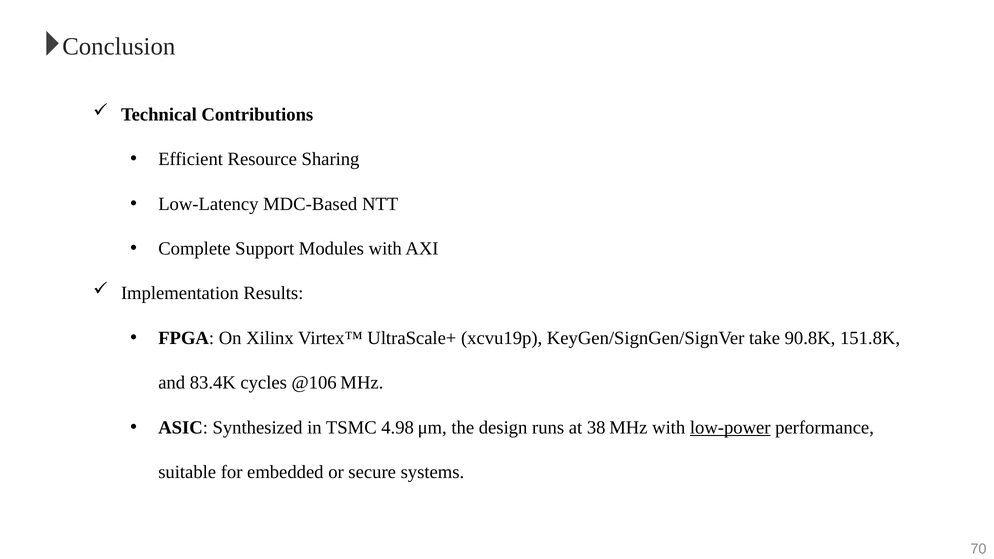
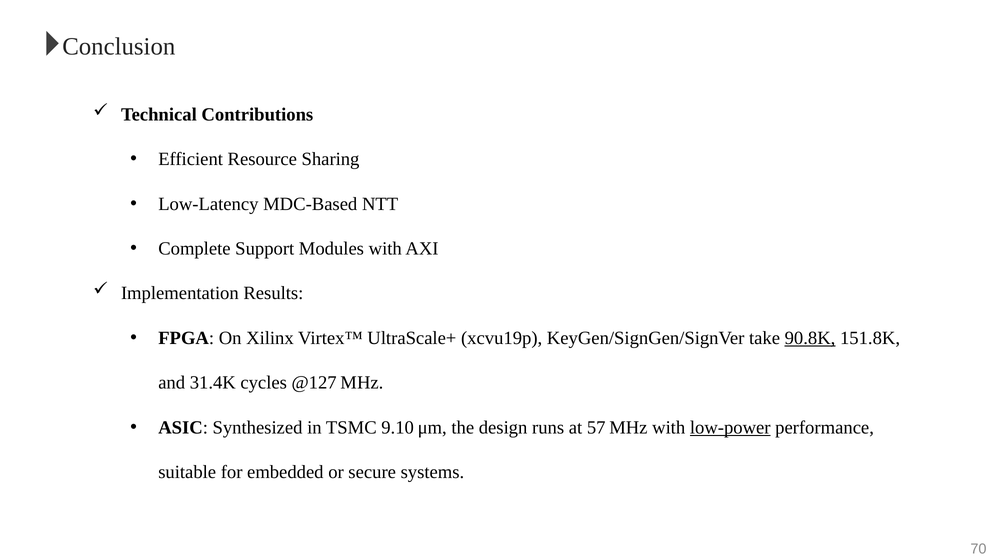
90.8K underline: none -> present
83.4K: 83.4K -> 31.4K
@106: @106 -> @127
4.98: 4.98 -> 9.10
38: 38 -> 57
